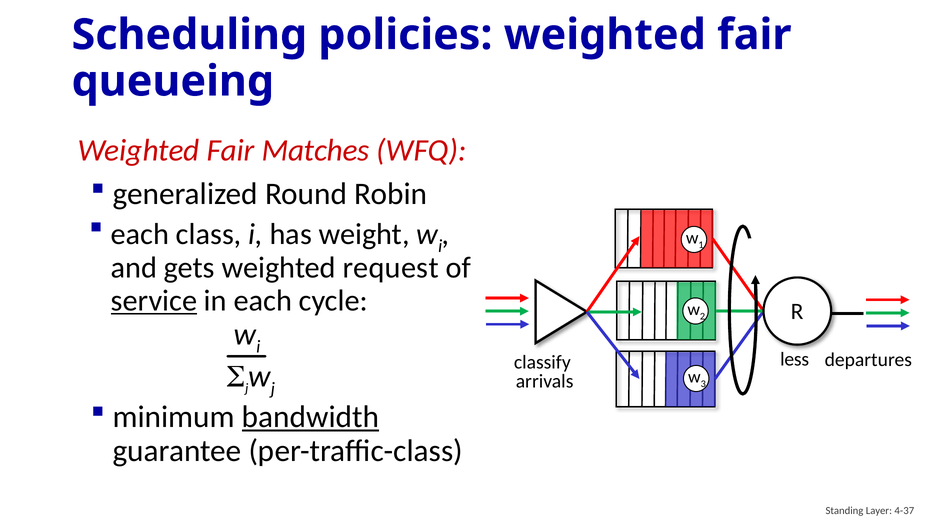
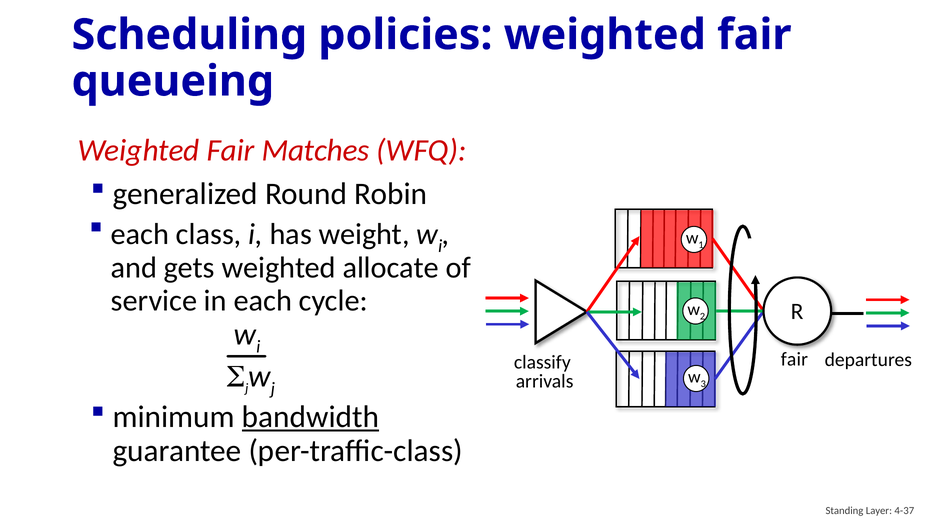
request: request -> allocate
service underline: present -> none
less at (795, 359): less -> fair
